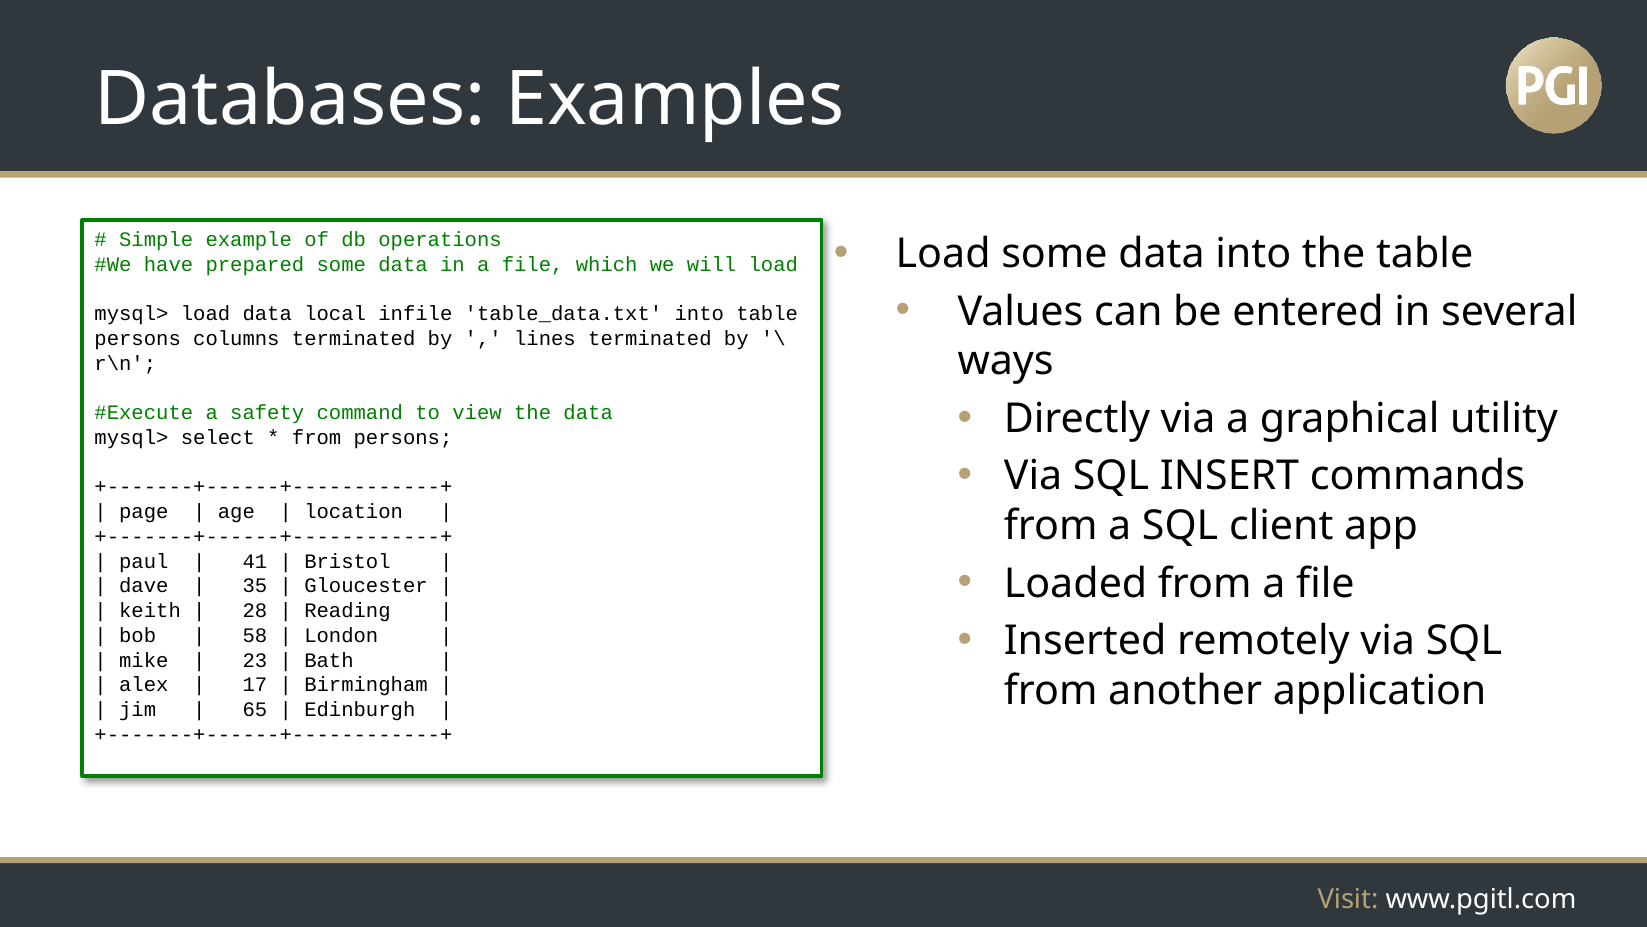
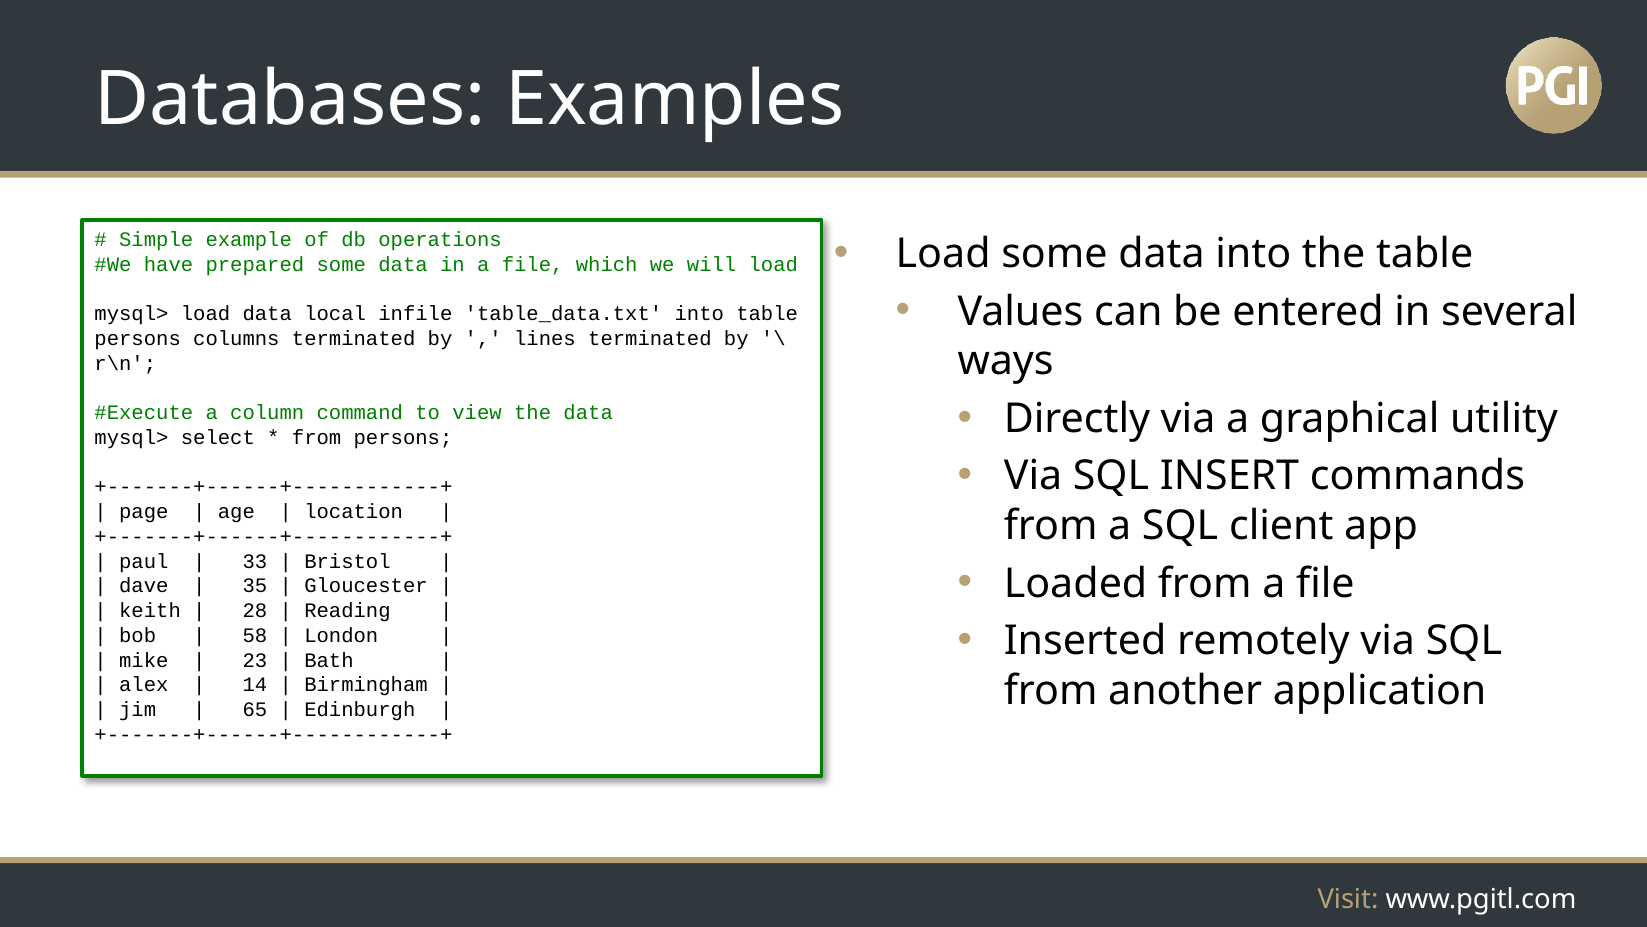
safety: safety -> column
41: 41 -> 33
17: 17 -> 14
